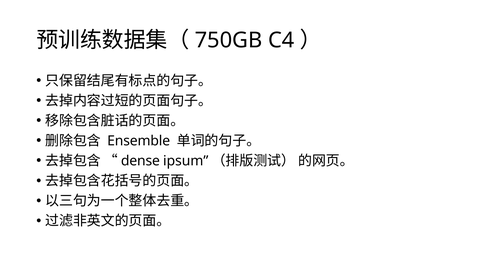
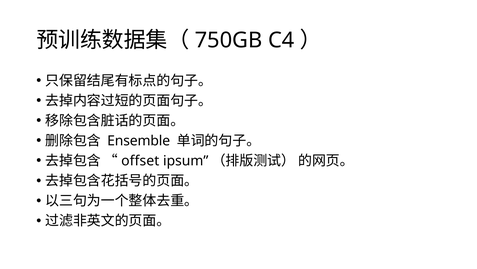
dense: dense -> offset
